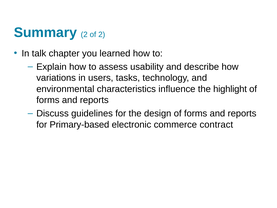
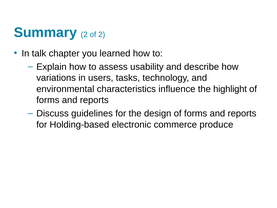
Primary-based: Primary-based -> Holding-based
contract: contract -> produce
